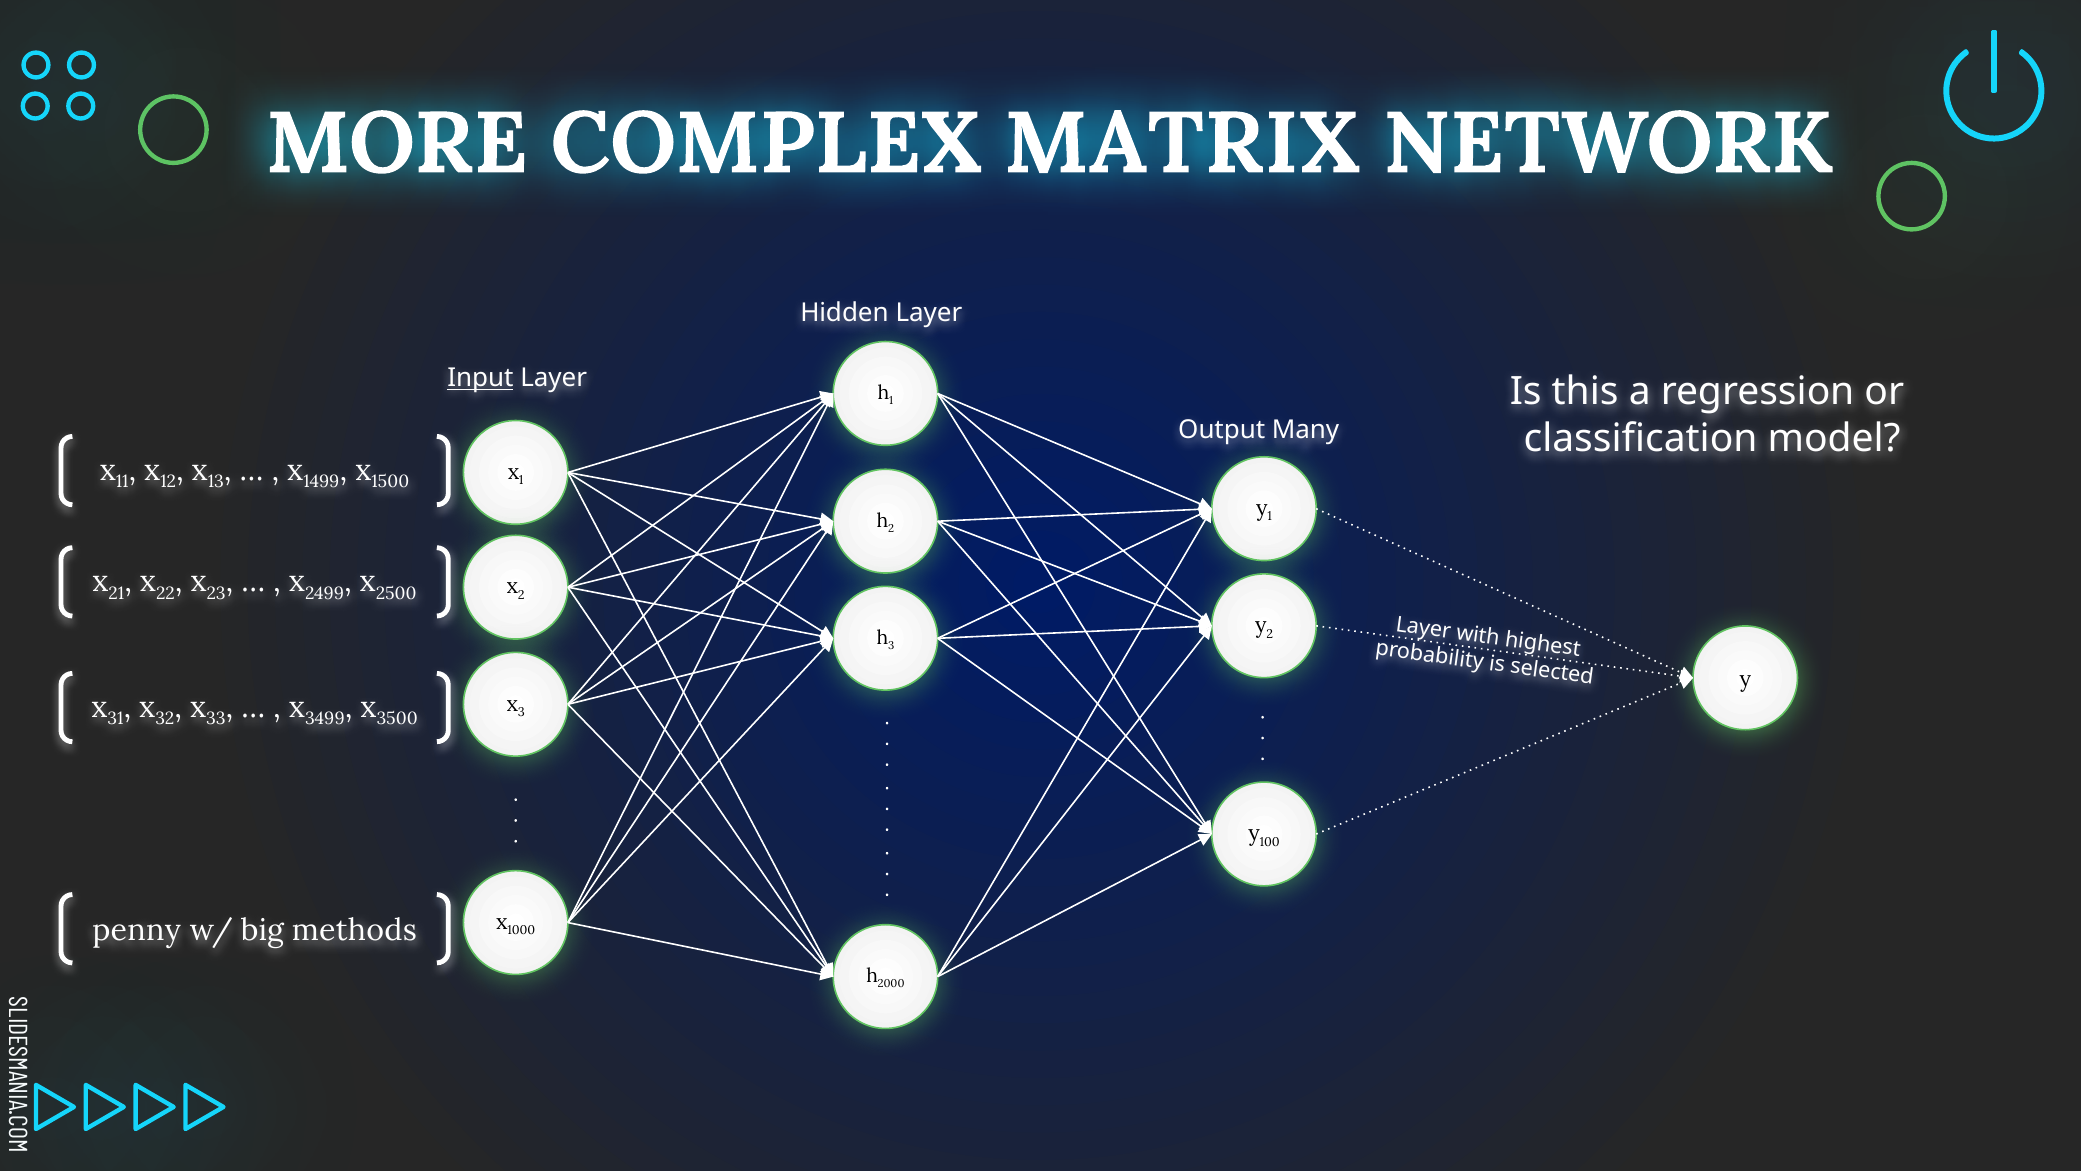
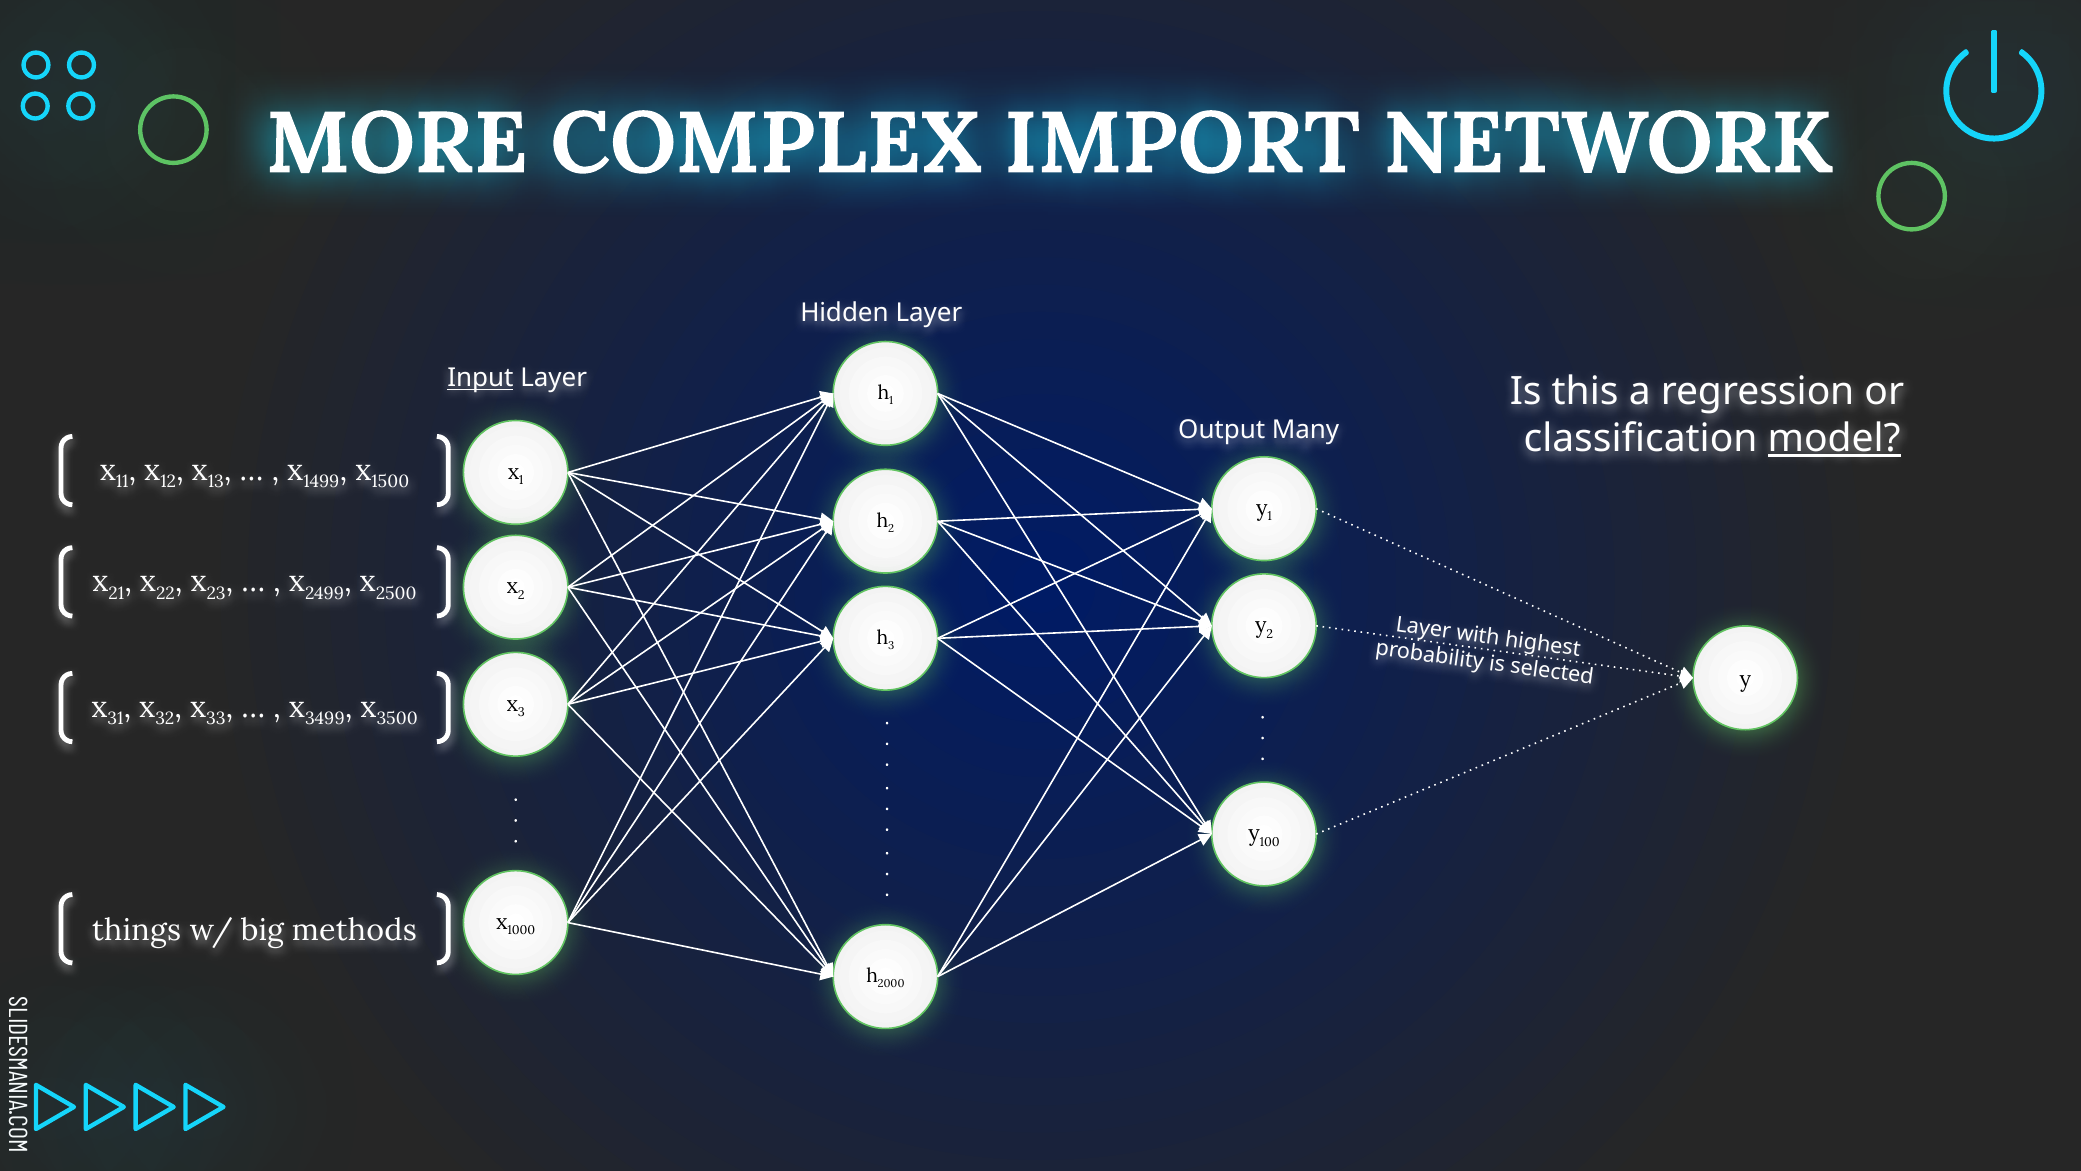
MATRIX: MATRIX -> IMPORT
model underline: none -> present
penny: penny -> things
